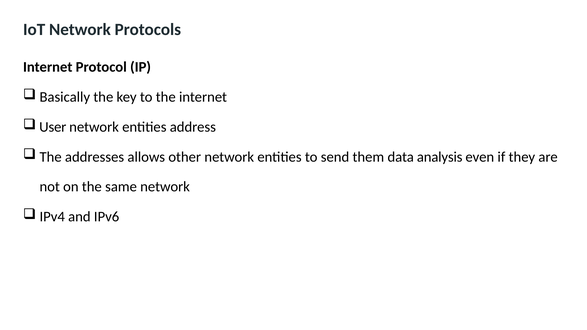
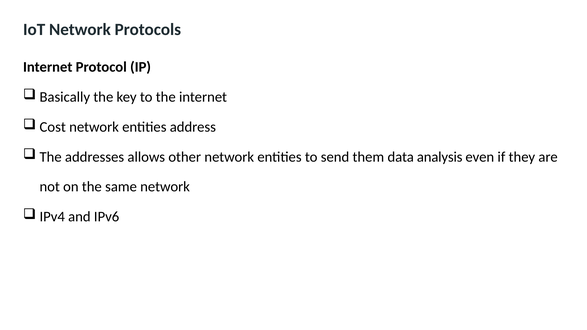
User: User -> Cost
